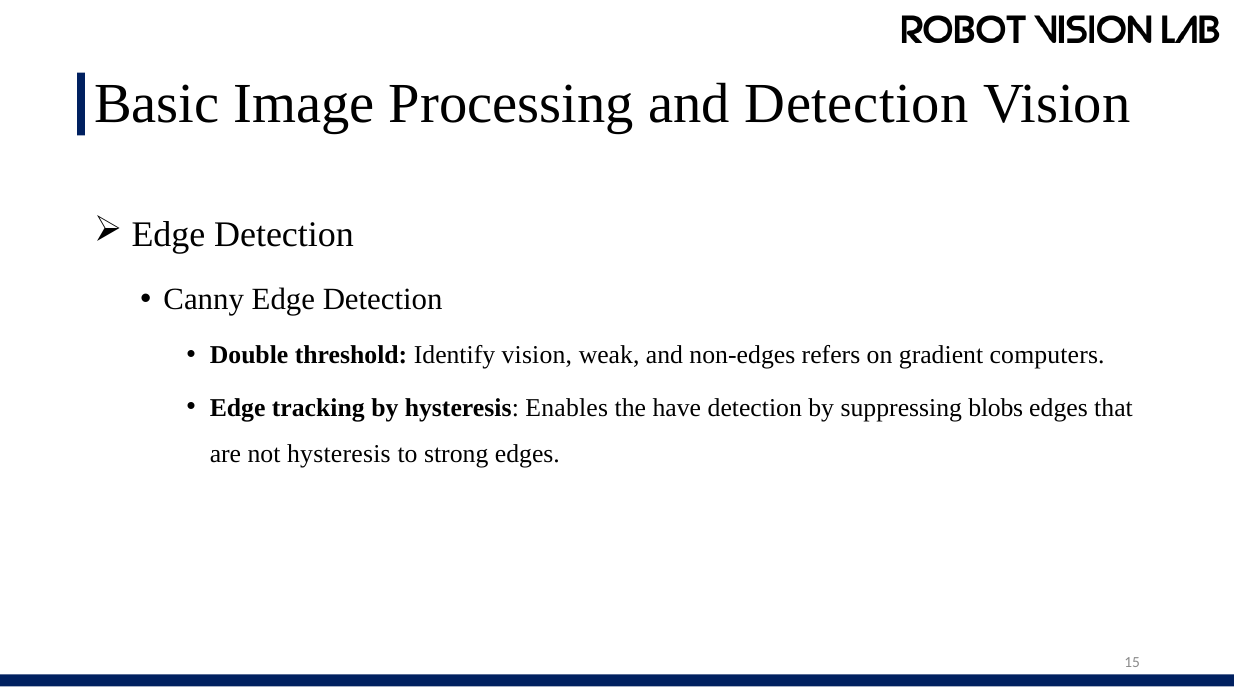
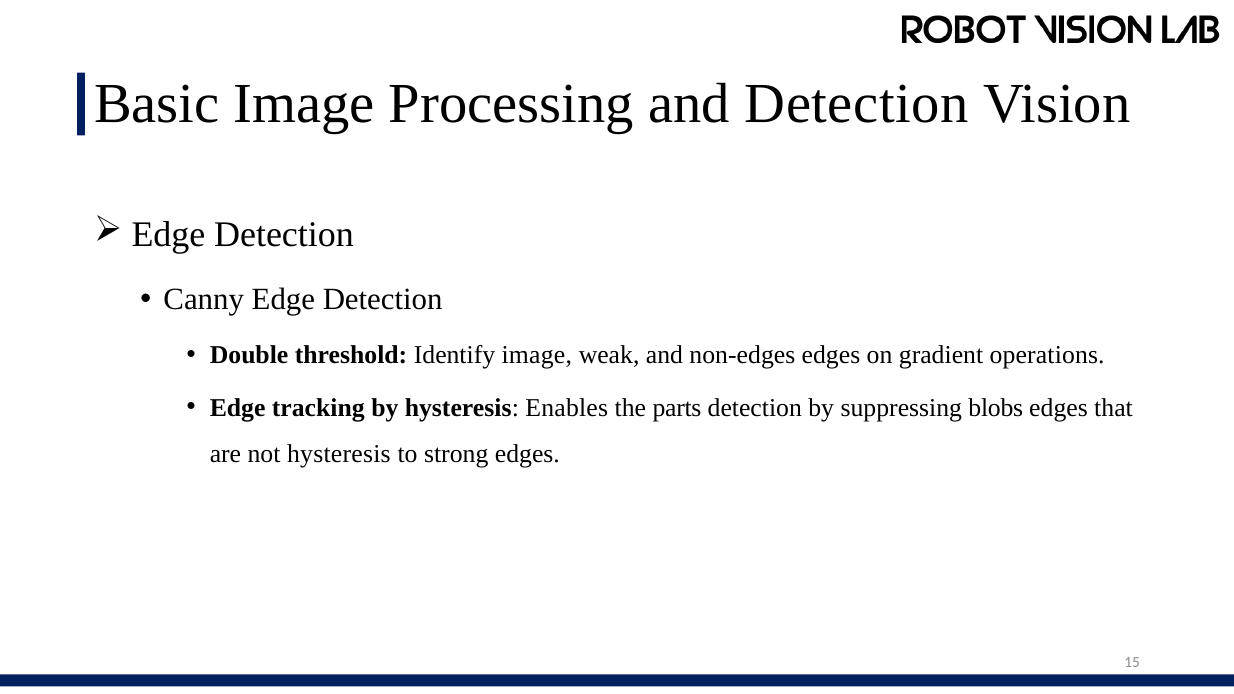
Identify vision: vision -> image
non-edges refers: refers -> edges
computers: computers -> operations
have: have -> parts
